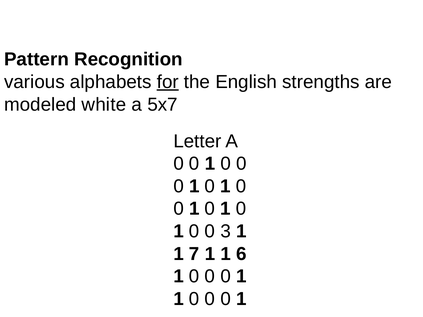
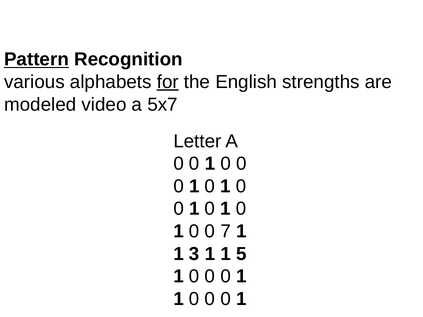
Pattern underline: none -> present
white: white -> video
3: 3 -> 7
7: 7 -> 3
6: 6 -> 5
